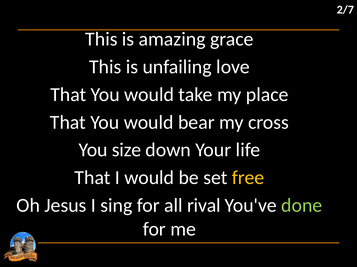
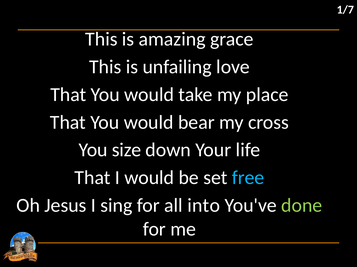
2/7: 2/7 -> 1/7
free colour: yellow -> light blue
rival: rival -> into
